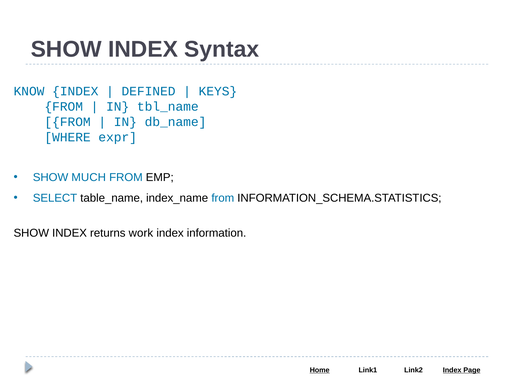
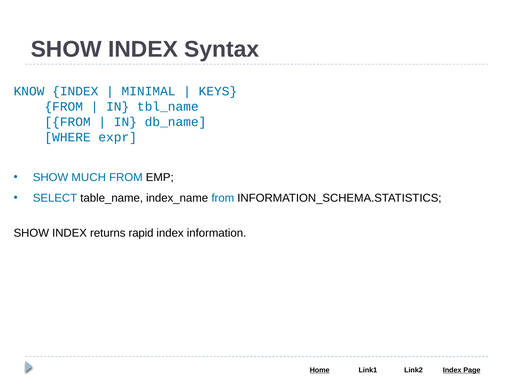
DEFINED: DEFINED -> MINIMAL
work: work -> rapid
